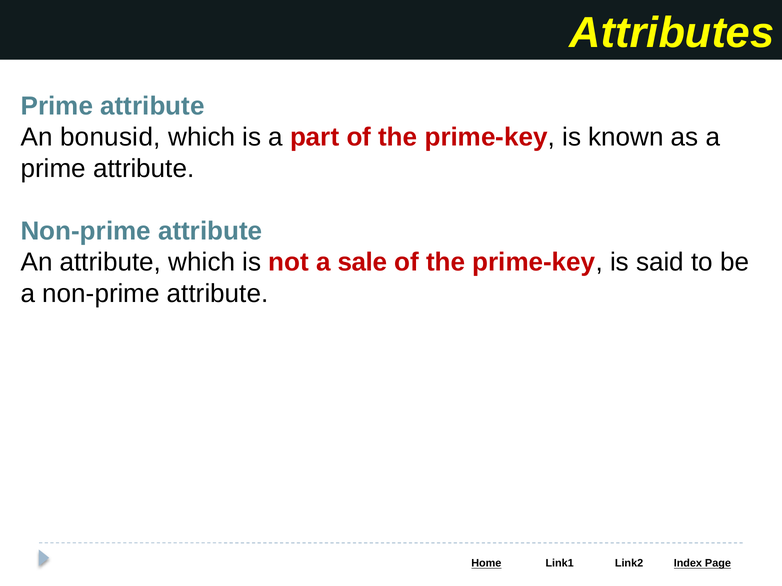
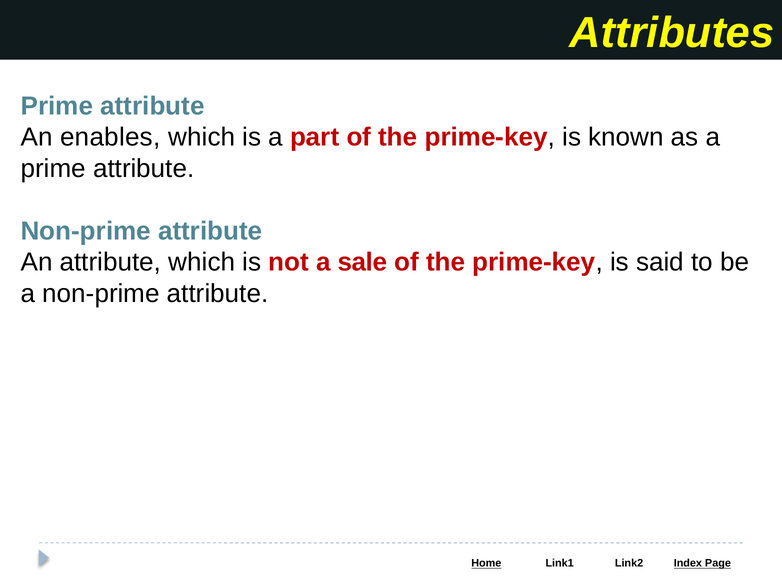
bonusid: bonusid -> enables
